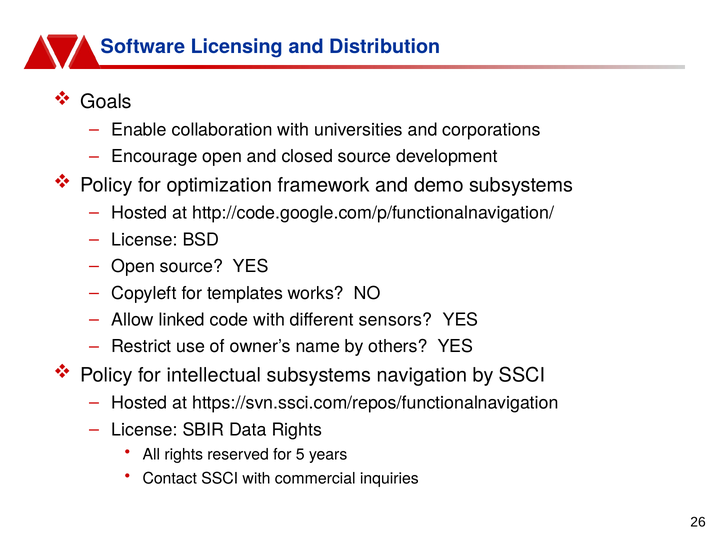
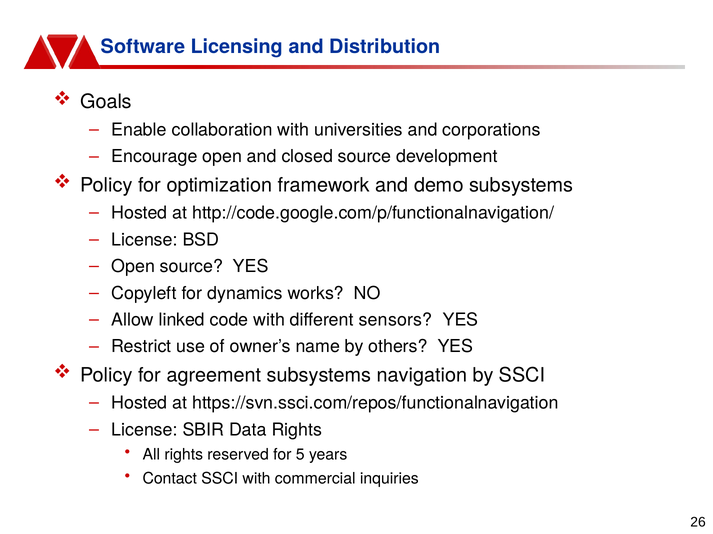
templates: templates -> dynamics
intellectual: intellectual -> agreement
